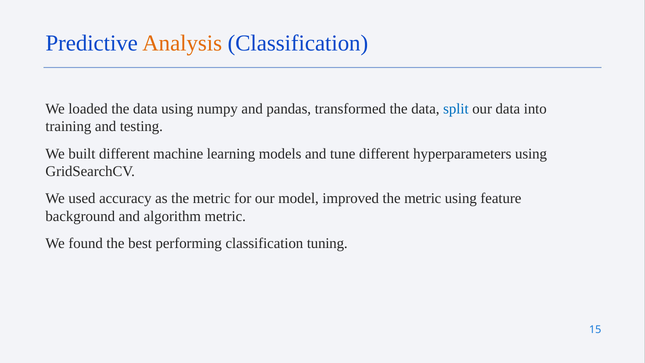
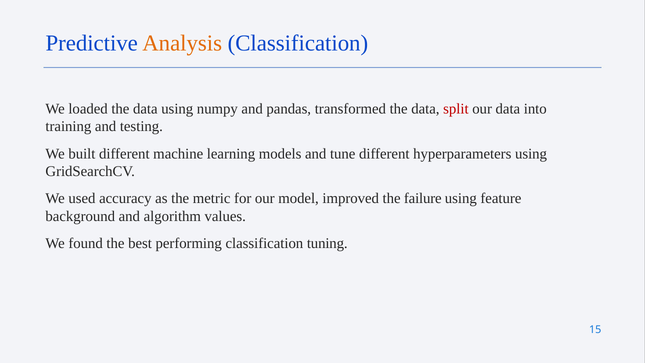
split colour: blue -> red
improved the metric: metric -> failure
algorithm metric: metric -> values
